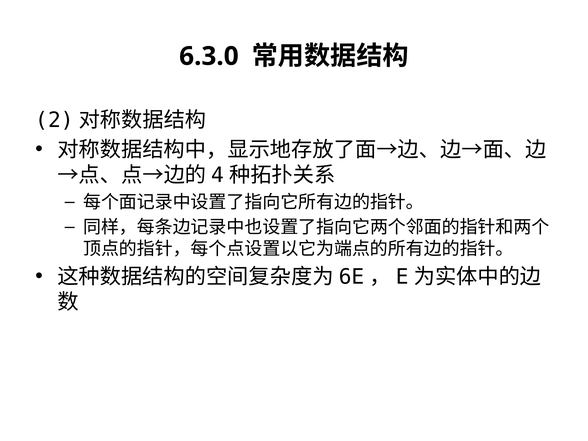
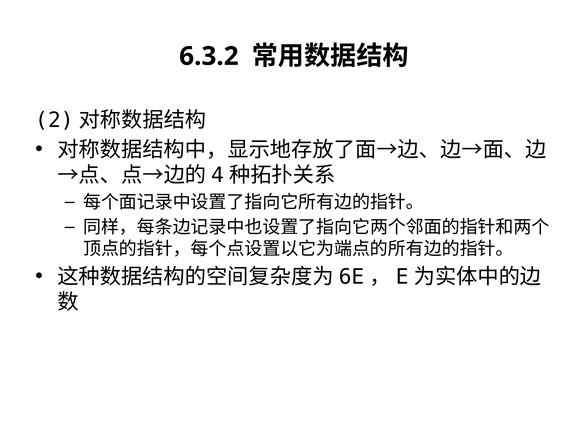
6.3.0: 6.3.0 -> 6.3.2
